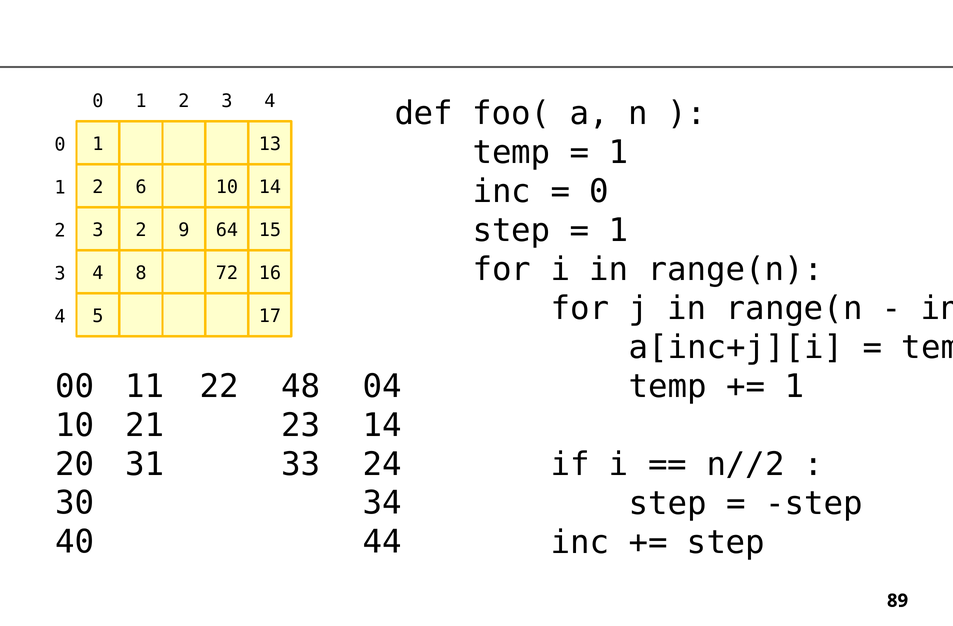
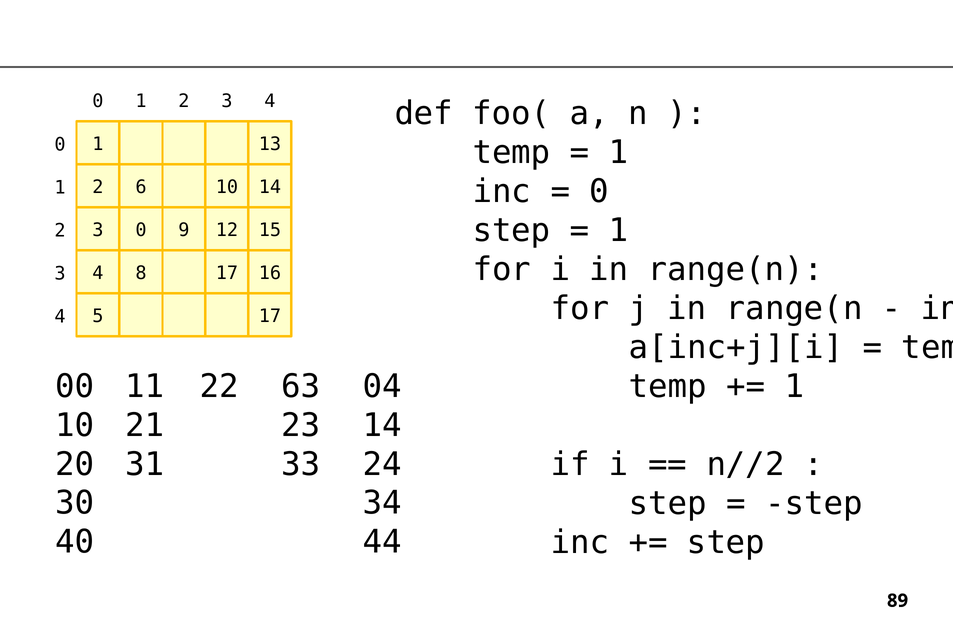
3 2: 2 -> 0
64: 64 -> 12
8 72: 72 -> 17
48: 48 -> 63
